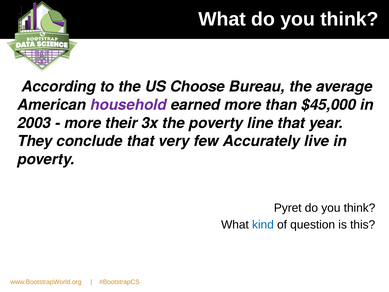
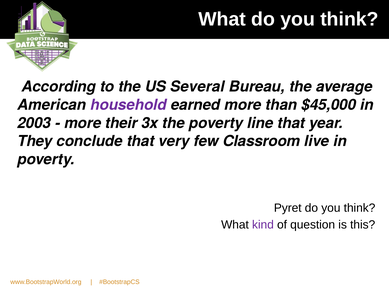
Choose: Choose -> Several
Accurately: Accurately -> Classroom
kind colour: blue -> purple
